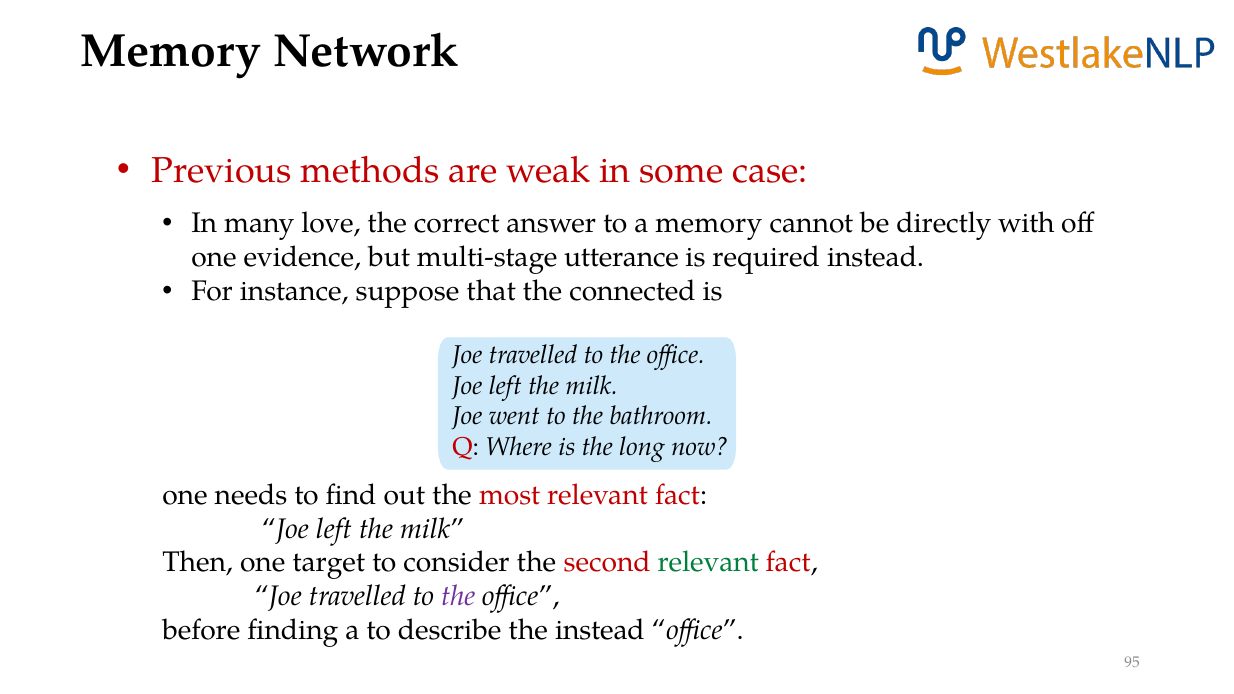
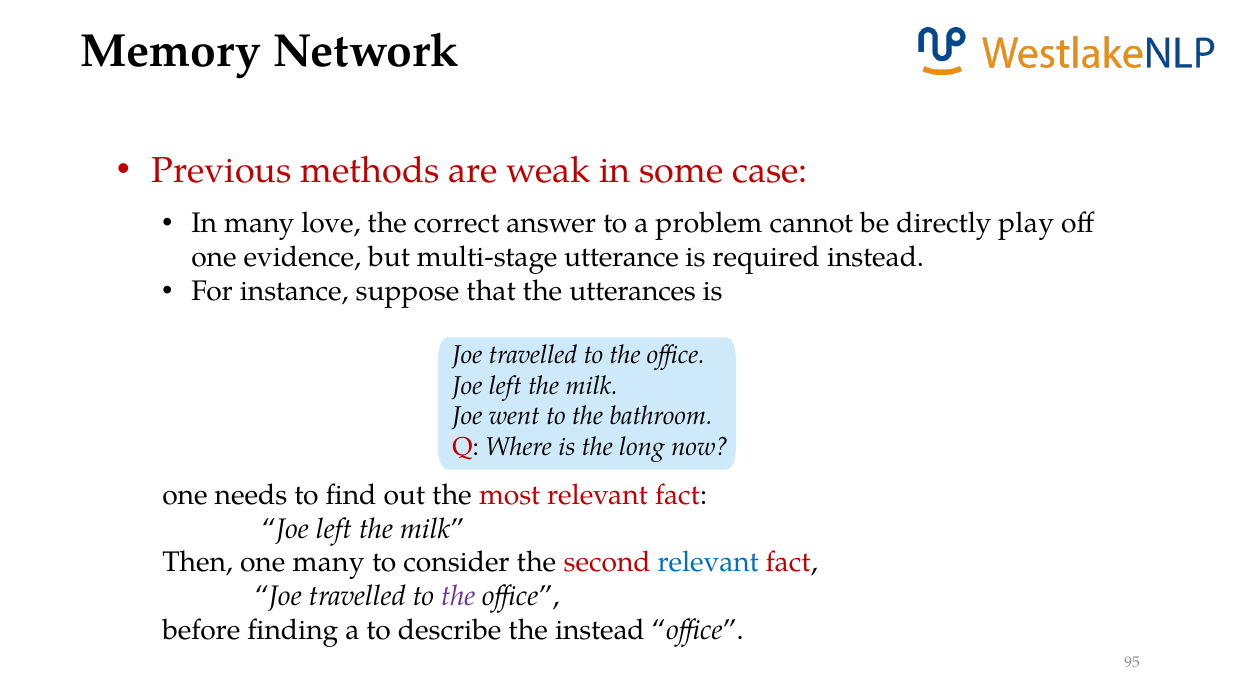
a memory: memory -> problem
with: with -> play
connected: connected -> utterances
one target: target -> many
relevant at (708, 563) colour: green -> blue
